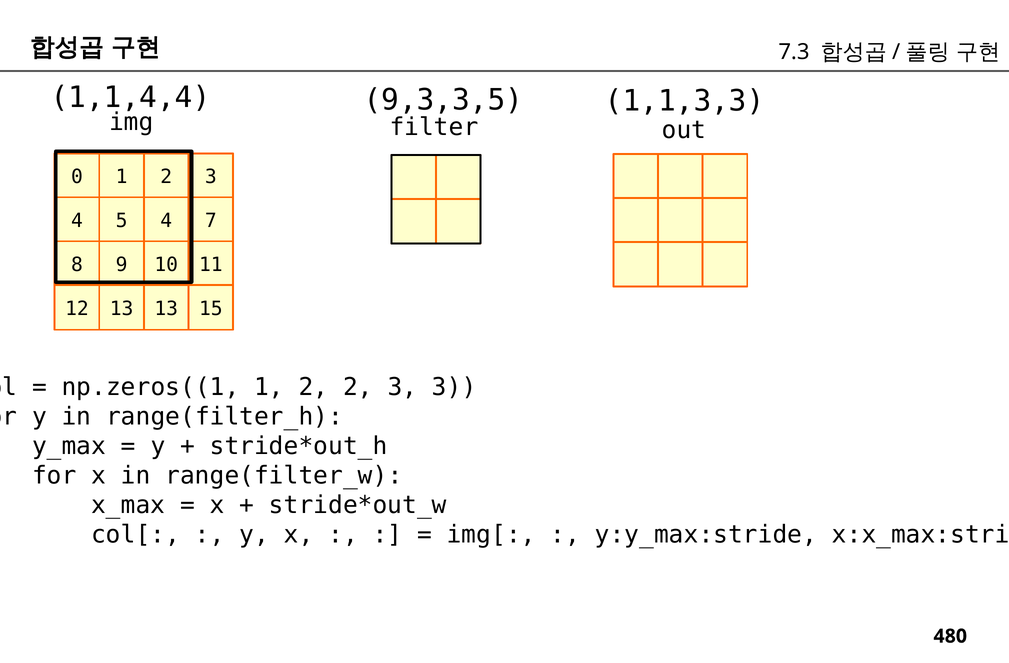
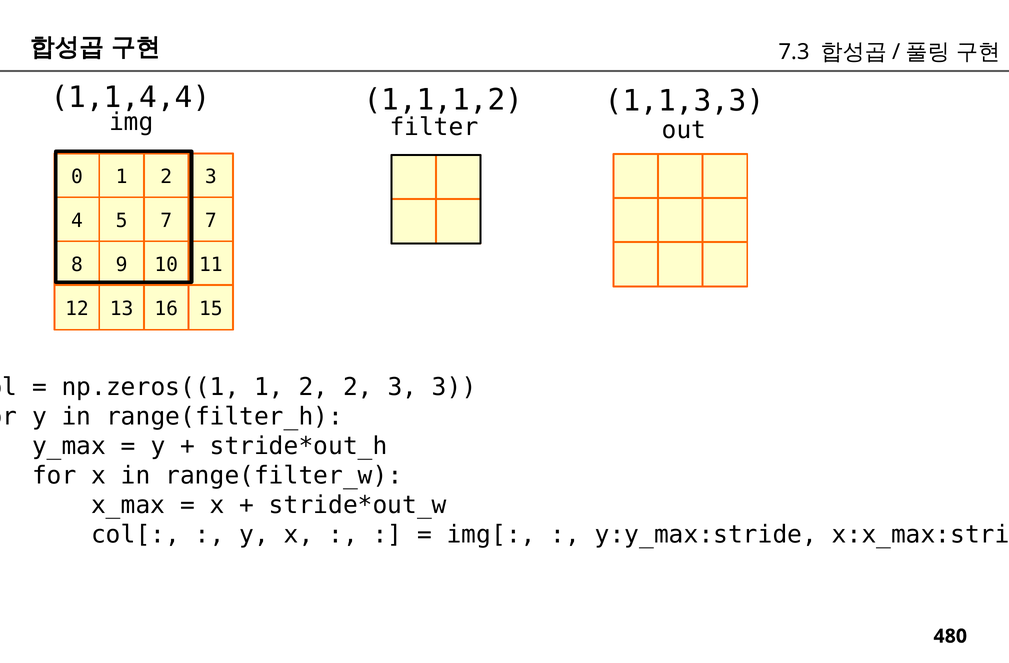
9,3,3,5: 9,3,3,5 -> 1,1,1,2
5 4: 4 -> 7
13 13: 13 -> 16
